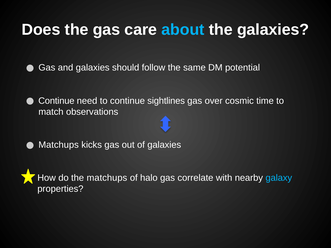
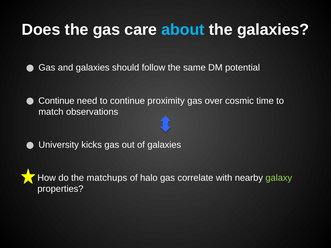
sightlines: sightlines -> proximity
Matchups at (59, 145): Matchups -> University
galaxy colour: light blue -> light green
